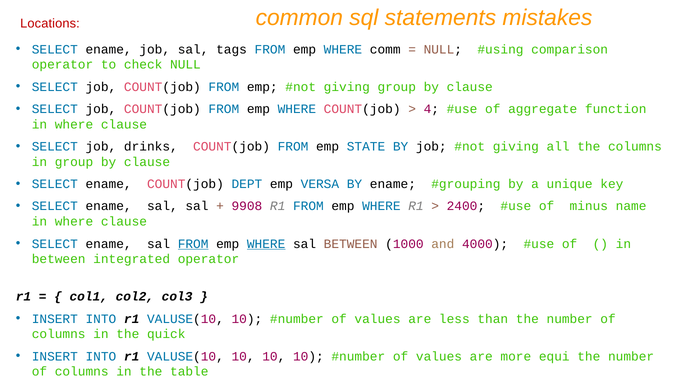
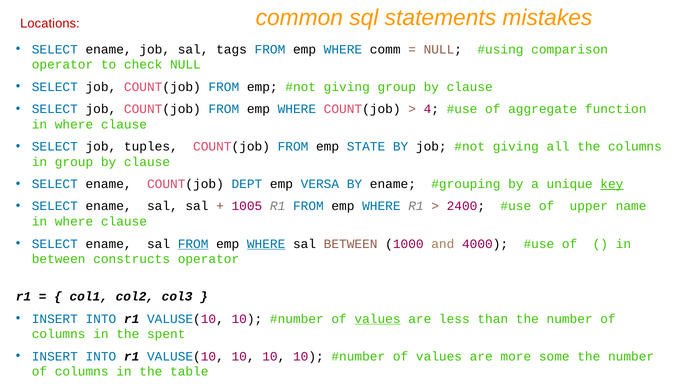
drinks: drinks -> tuples
key underline: none -> present
9908: 9908 -> 1005
minus: minus -> upper
integrated: integrated -> constructs
values at (378, 319) underline: none -> present
quick: quick -> spent
equi: equi -> some
